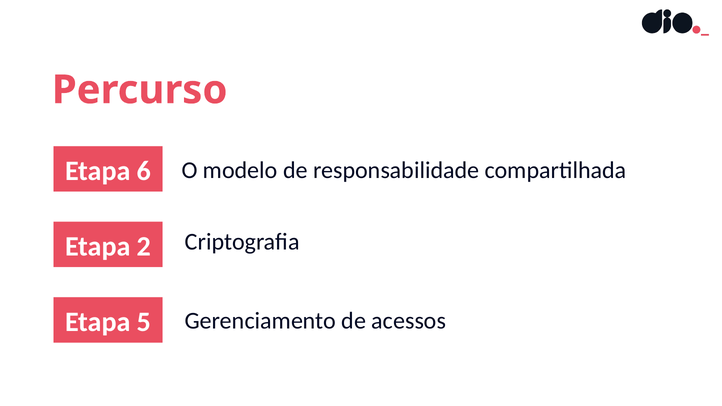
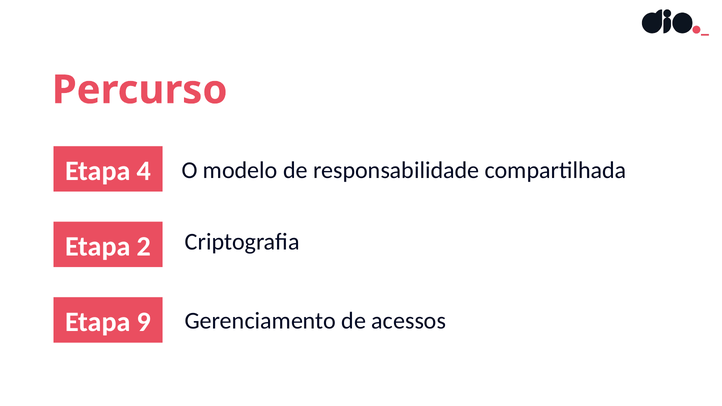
6: 6 -> 4
5: 5 -> 9
